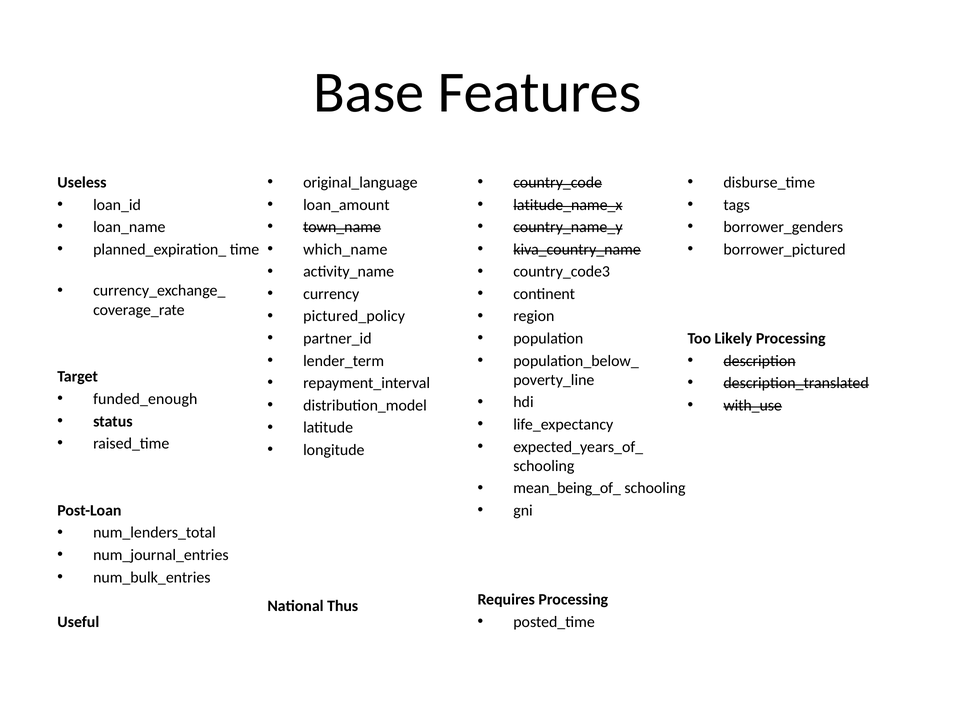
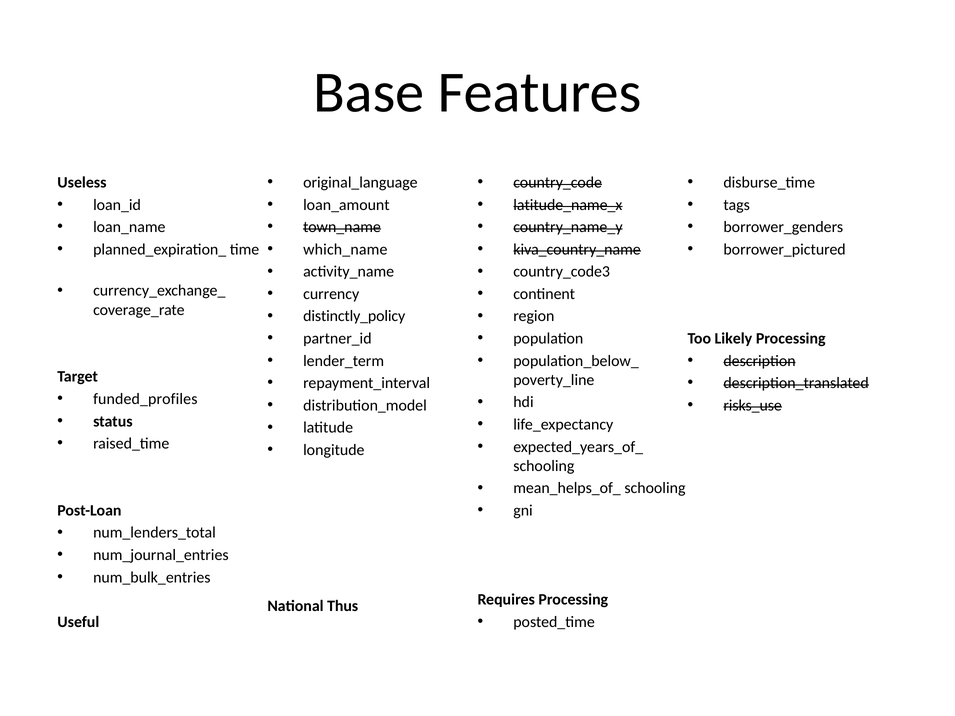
pictured_policy: pictured_policy -> distinctly_policy
funded_enough: funded_enough -> funded_profiles
with_use: with_use -> risks_use
mean_being_of_: mean_being_of_ -> mean_helps_of_
